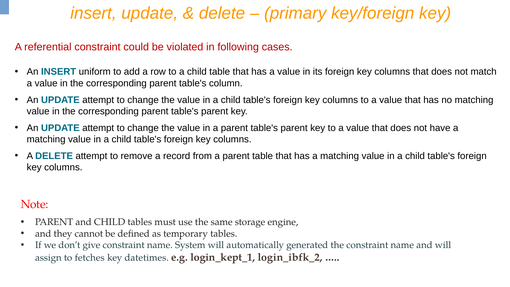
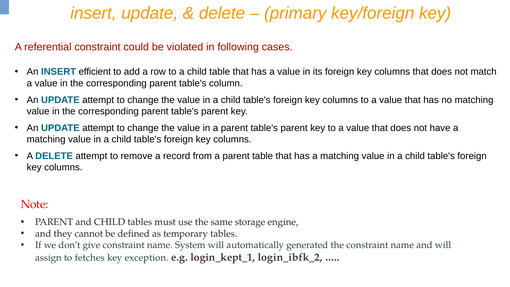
uniform: uniform -> efficient
datetimes: datetimes -> exception
